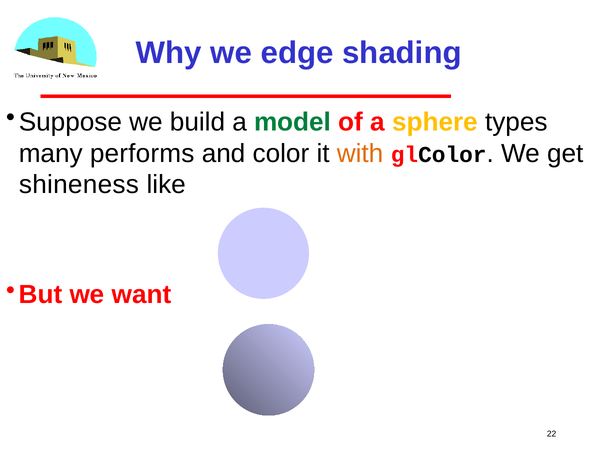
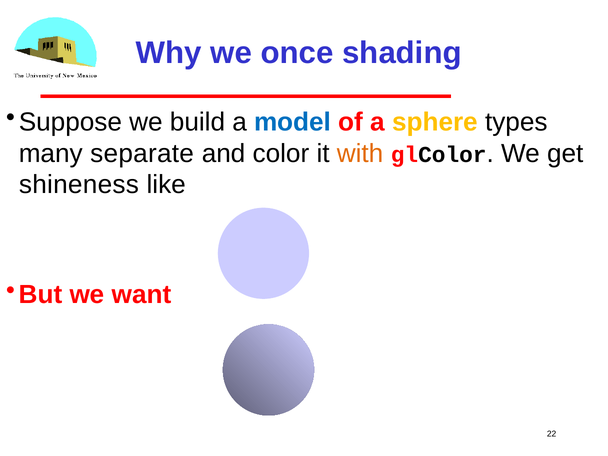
edge: edge -> once
model colour: green -> blue
performs: performs -> separate
